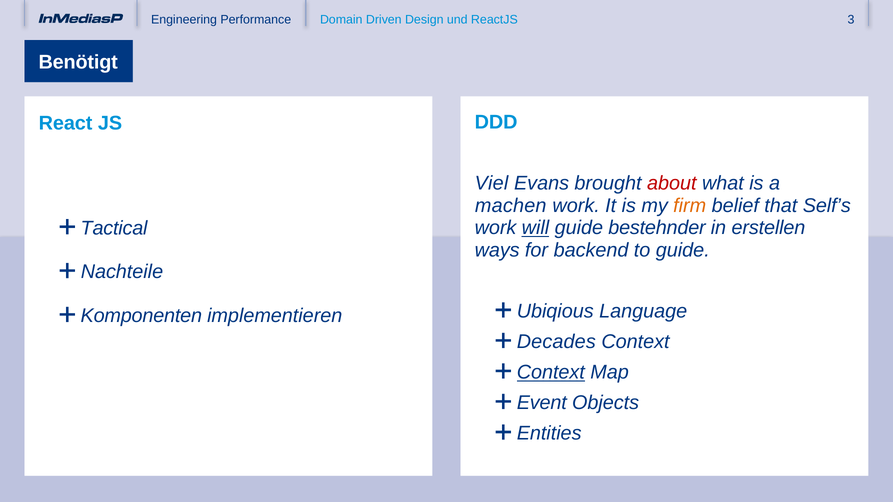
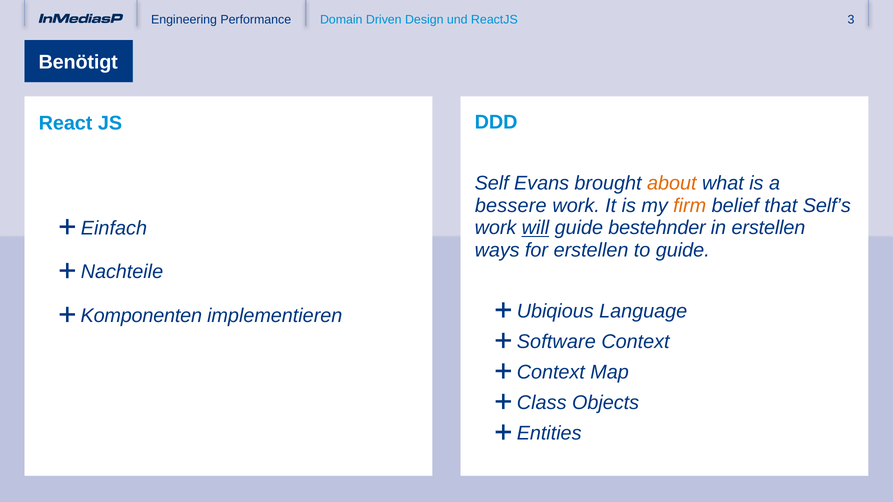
Viel: Viel -> Self
about colour: red -> orange
machen: machen -> bessere
Tactical: Tactical -> Einfach
for backend: backend -> erstellen
Decades: Decades -> Software
Context at (551, 373) underline: present -> none
Event: Event -> Class
